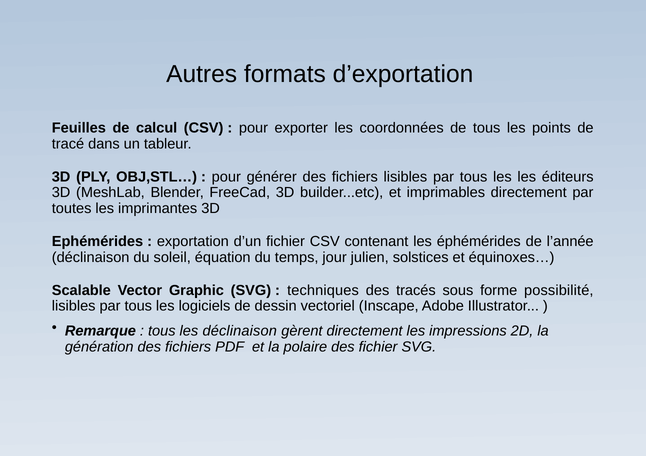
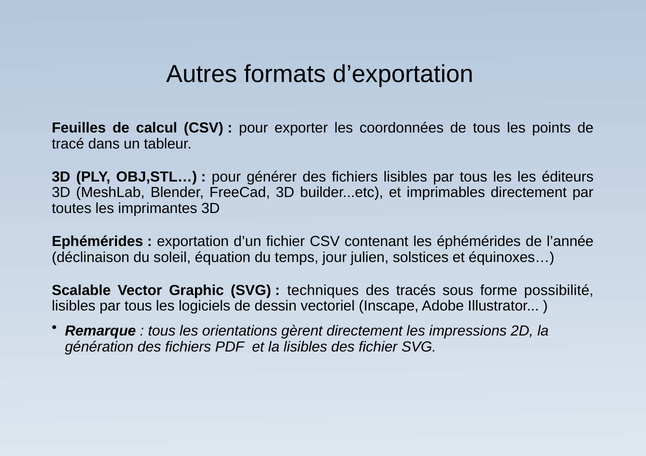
les déclinaison: déclinaison -> orientations
la polaire: polaire -> lisibles
